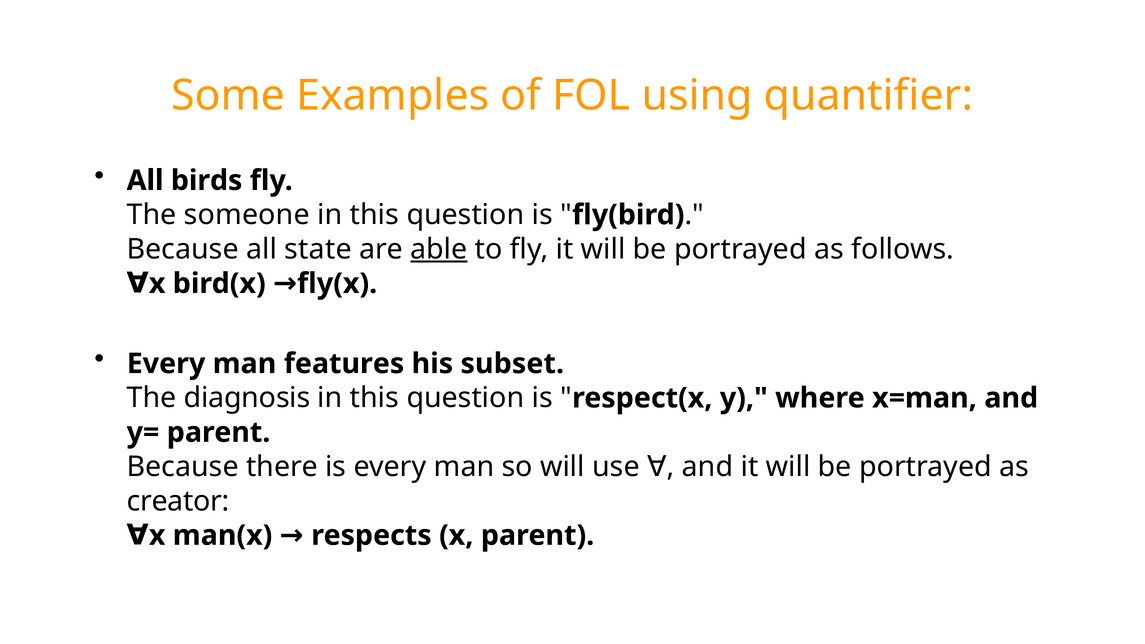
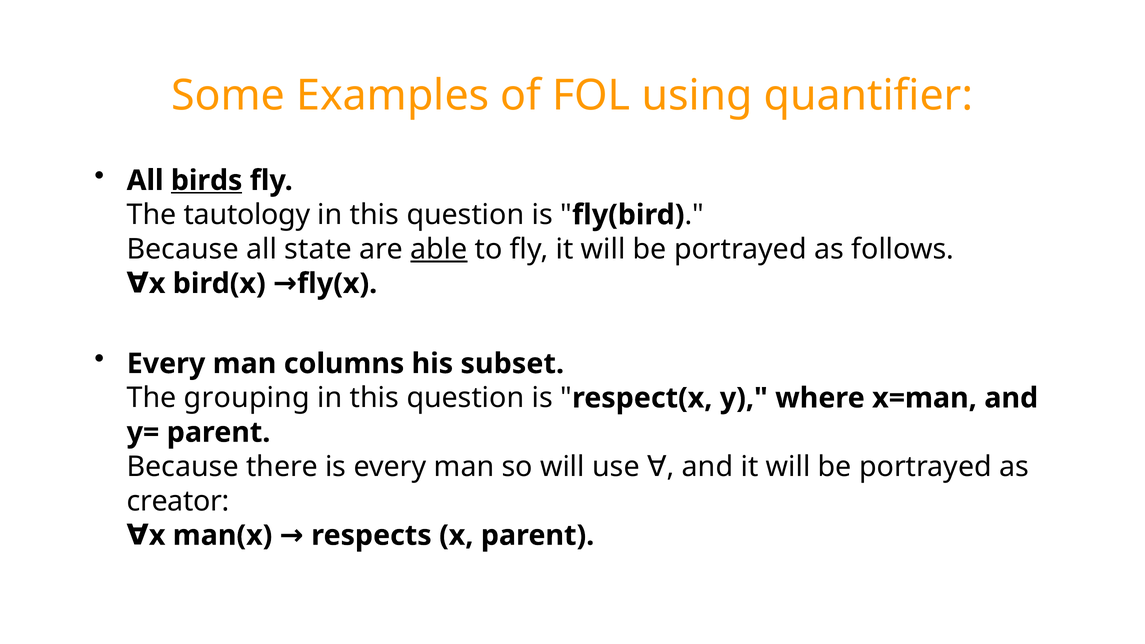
birds underline: none -> present
someone: someone -> tautology
features: features -> columns
diagnosis: diagnosis -> grouping
